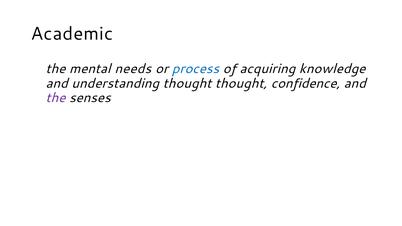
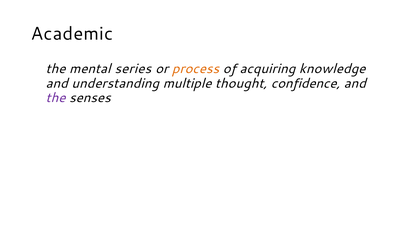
needs: needs -> series
process colour: blue -> orange
understanding thought: thought -> multiple
